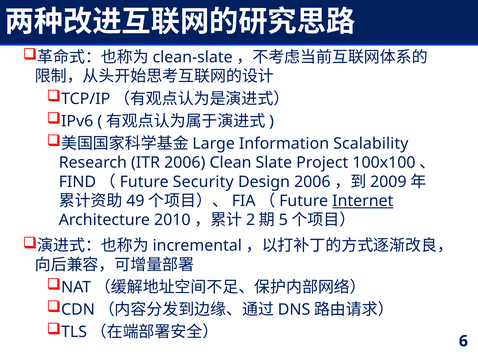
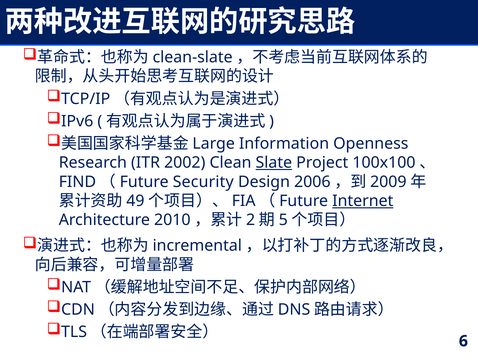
Scalability: Scalability -> Openness
ITR 2006: 2006 -> 2002
Slate underline: none -> present
